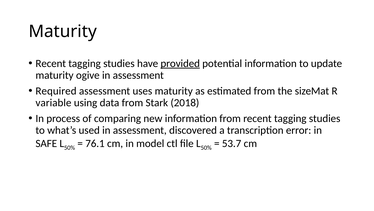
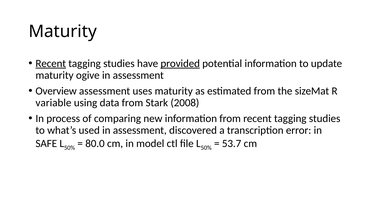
Recent at (51, 63) underline: none -> present
Required: Required -> Overview
2018: 2018 -> 2008
76.1: 76.1 -> 80.0
